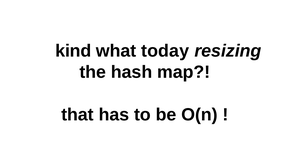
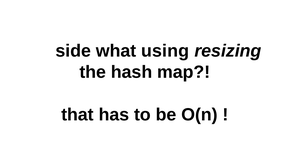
kind: kind -> side
today: today -> using
